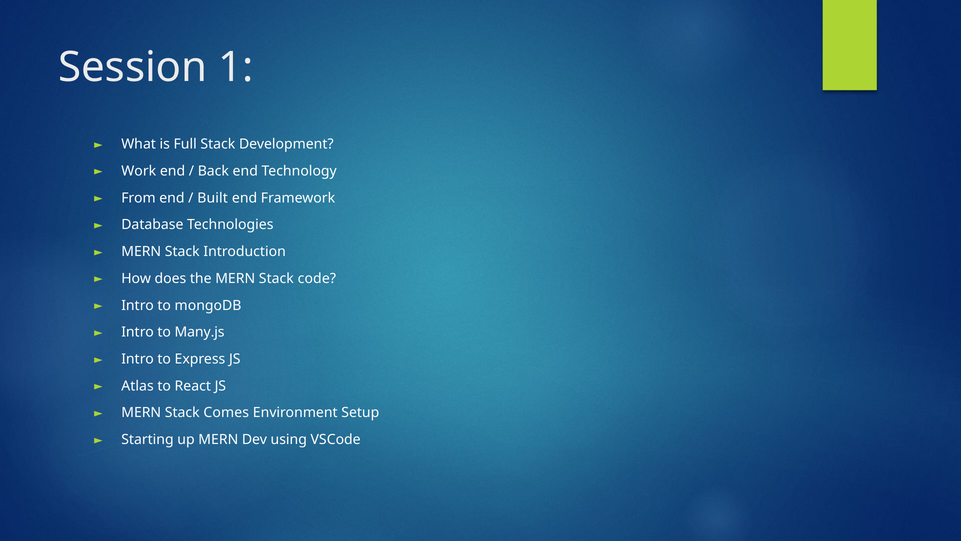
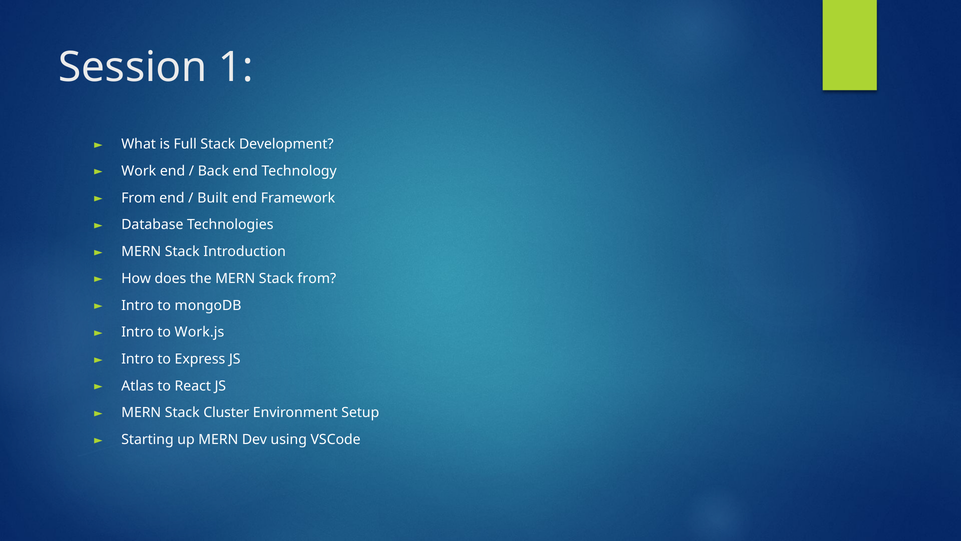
Stack code: code -> from
Many.js: Many.js -> Work.js
Comes: Comes -> Cluster
